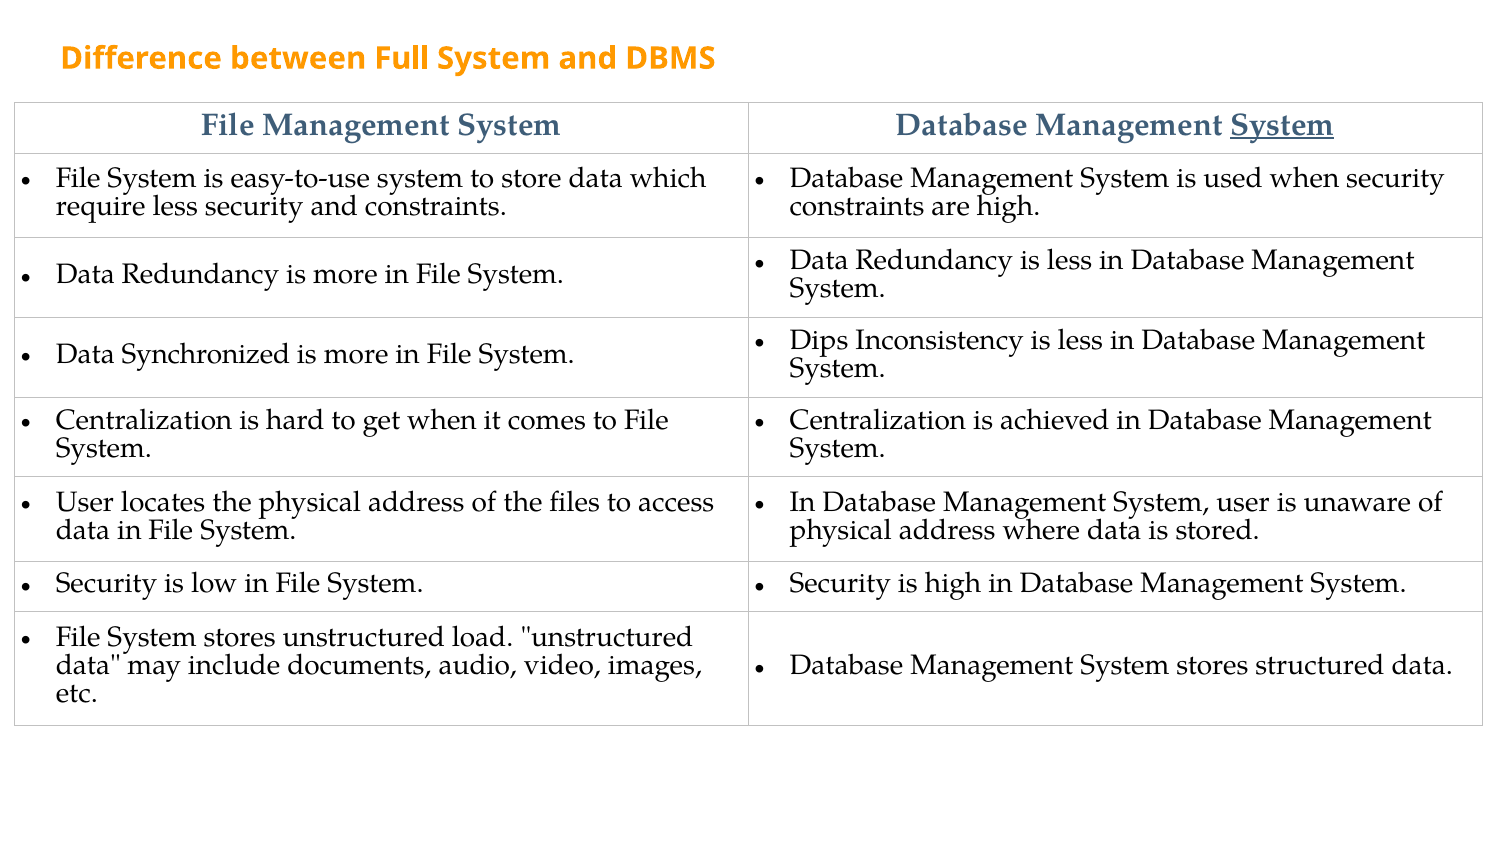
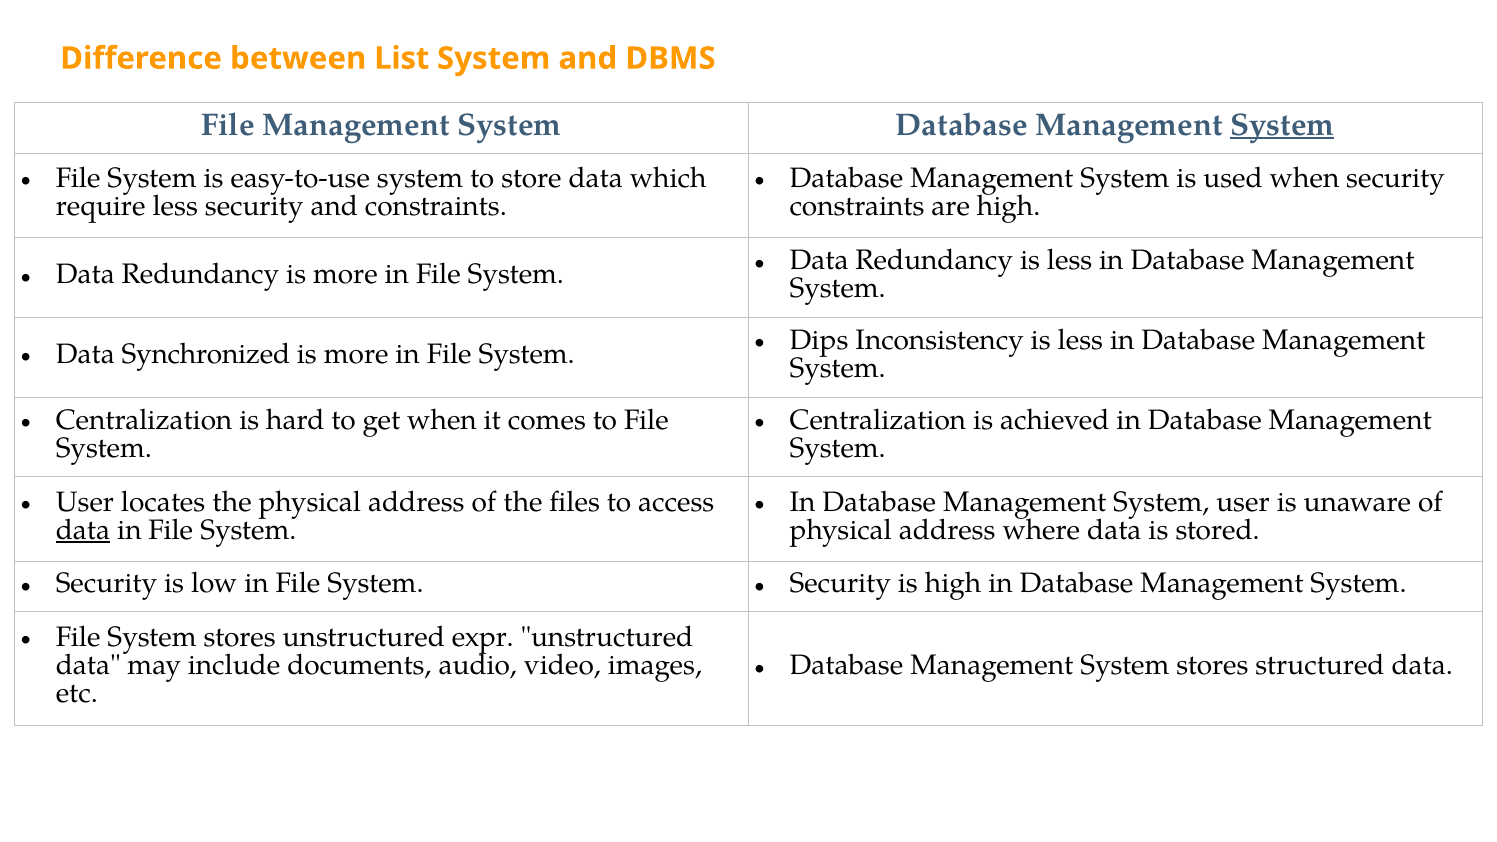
Full: Full -> List
data at (83, 530) underline: none -> present
load: load -> expr
